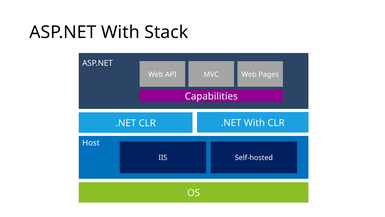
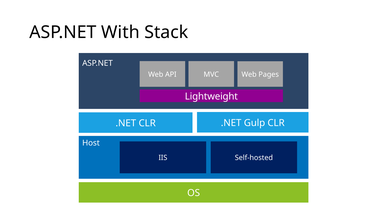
Capabilities: Capabilities -> Lightweight
.NET With: With -> Gulp
